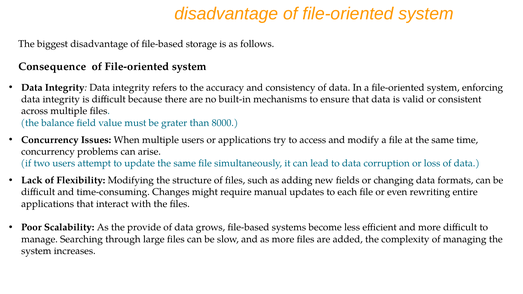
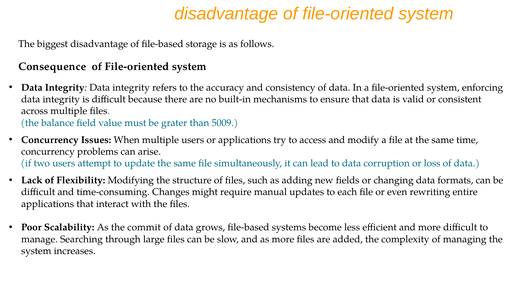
8000: 8000 -> 5009
provide: provide -> commit
